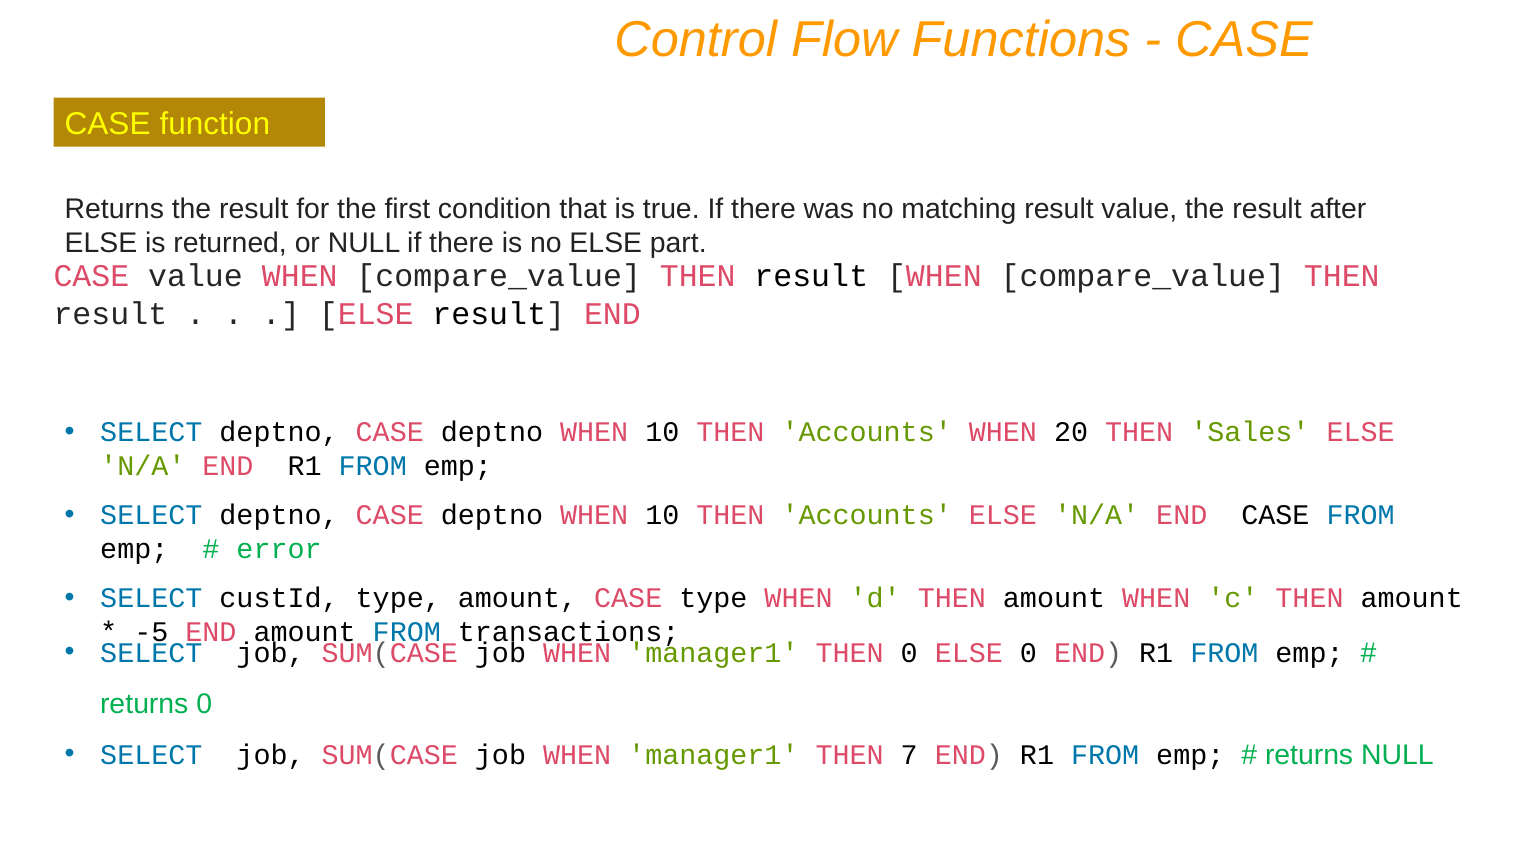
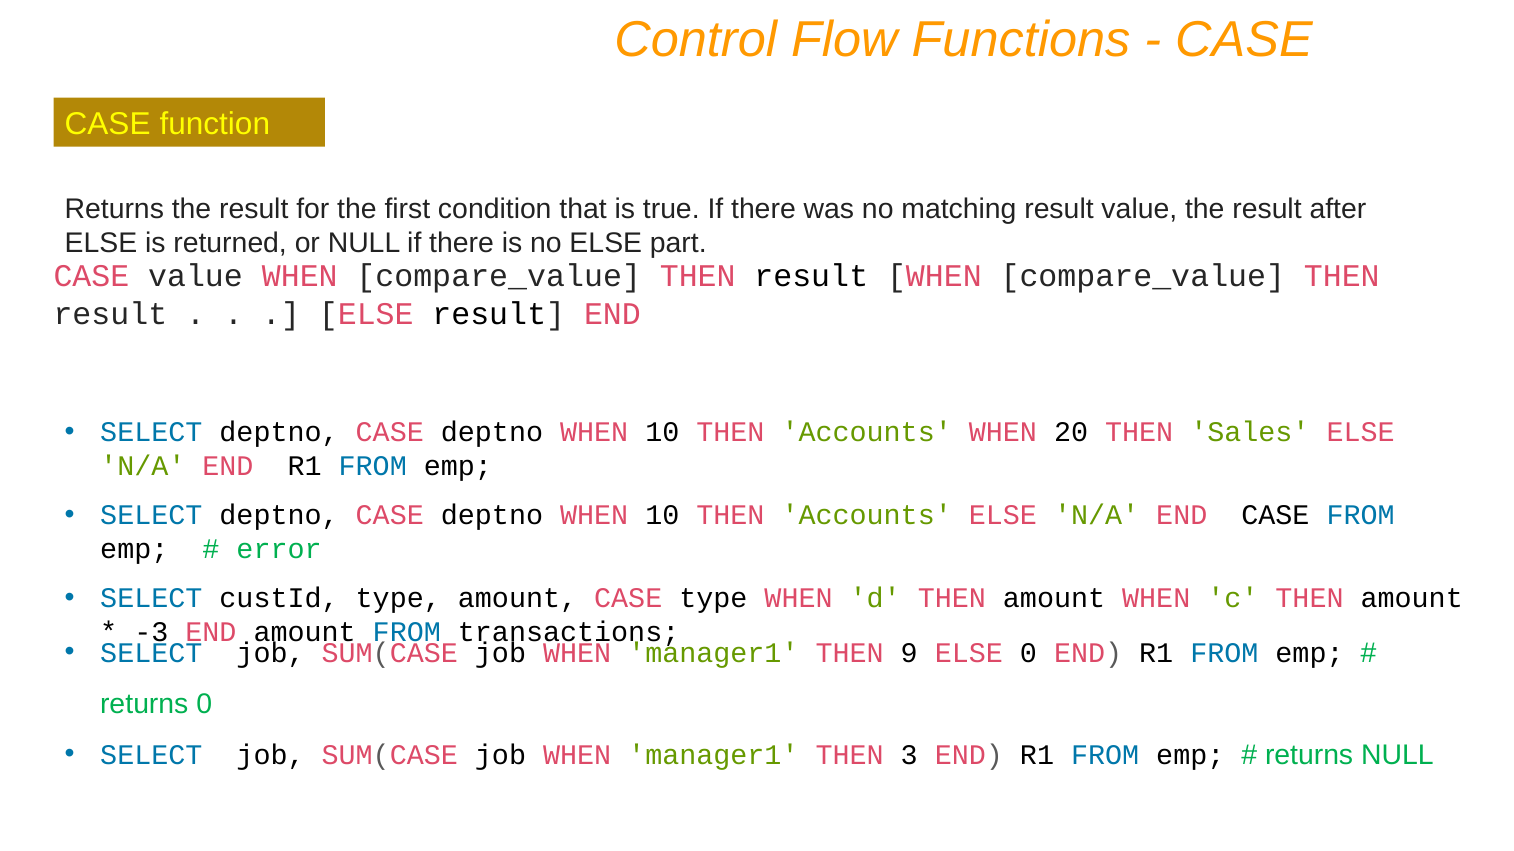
-5: -5 -> -3
THEN 0: 0 -> 9
7: 7 -> 3
